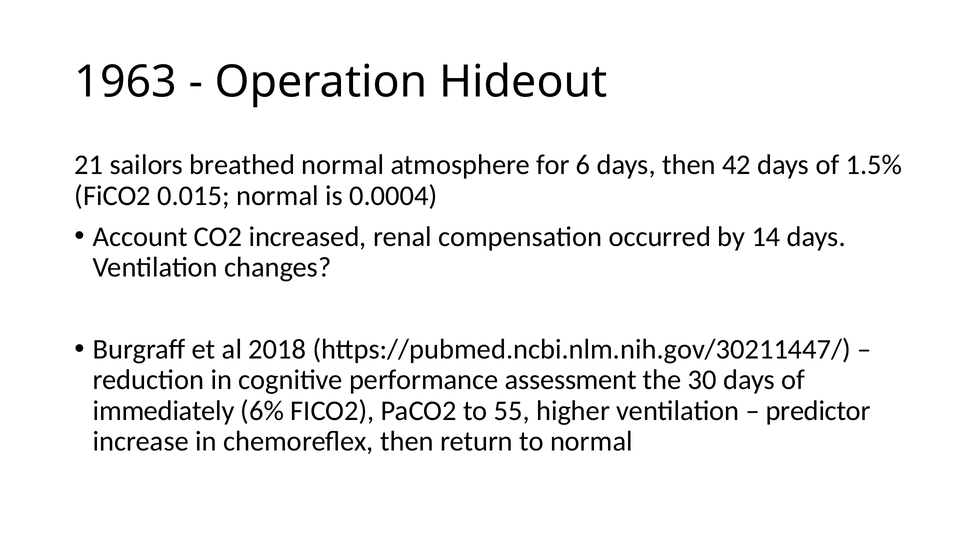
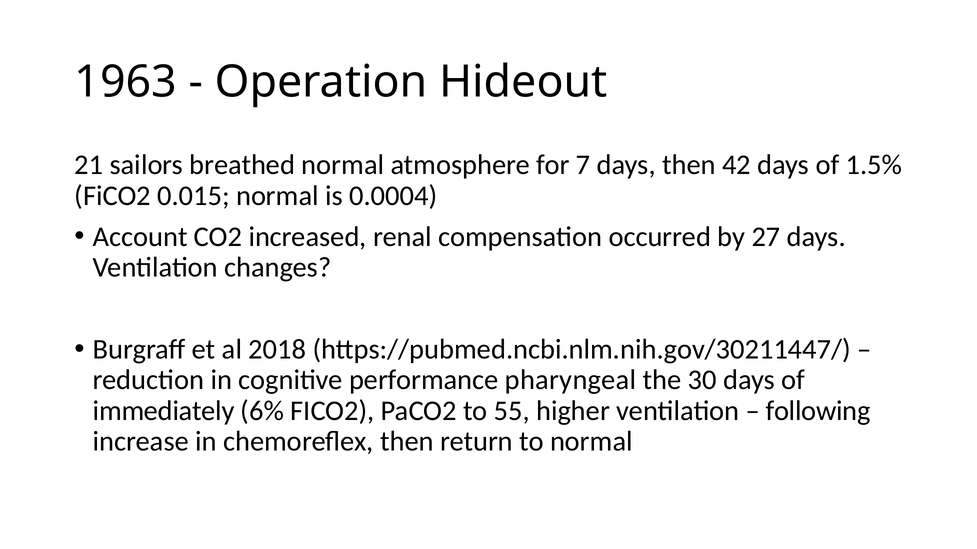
6: 6 -> 7
14: 14 -> 27
assessment: assessment -> pharyngeal
predictor: predictor -> following
